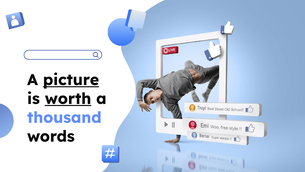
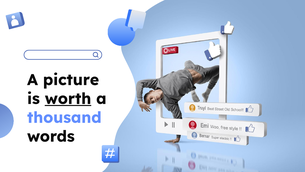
picture underline: present -> none
